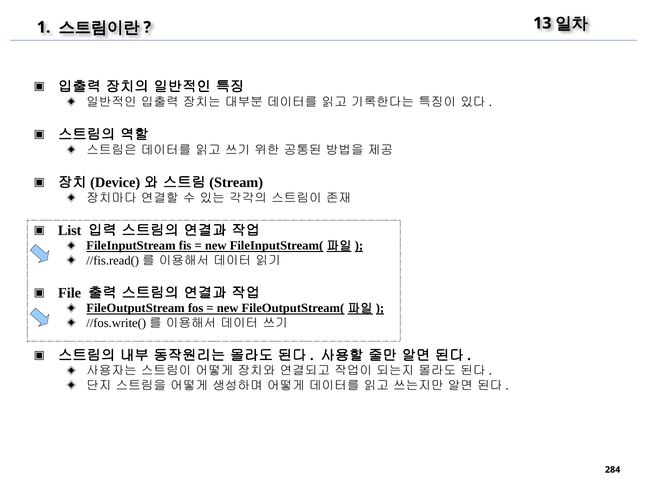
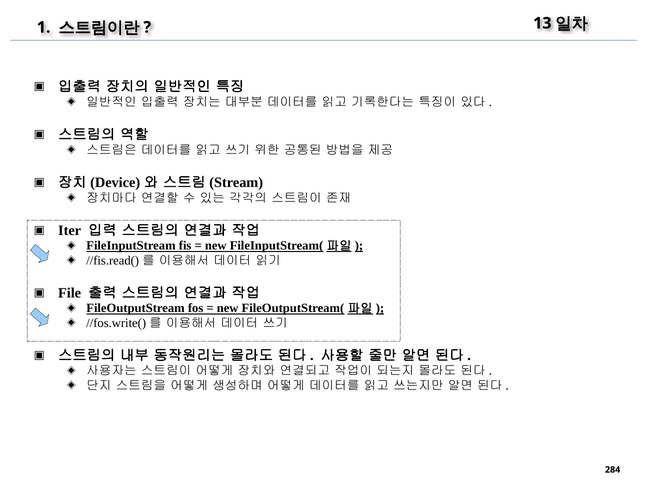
List: List -> Iter
